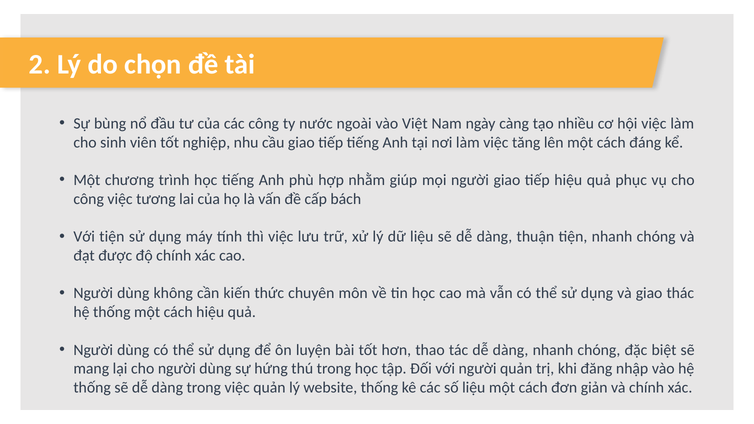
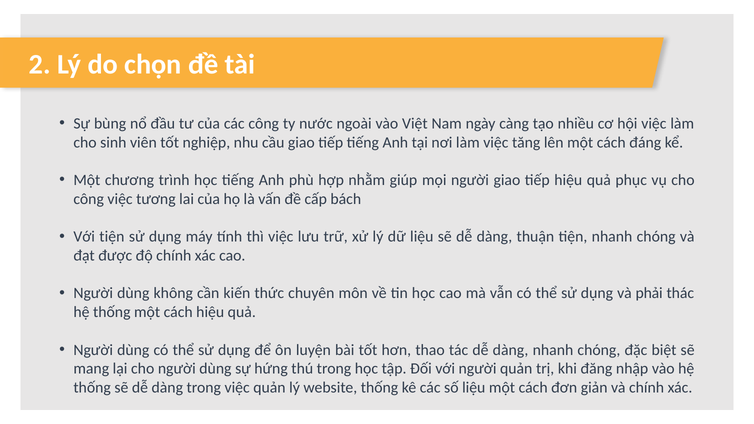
và giao: giao -> phải
